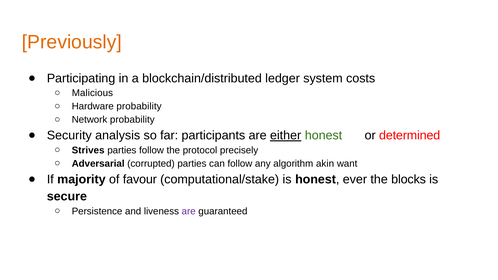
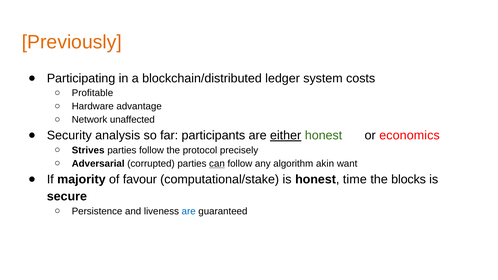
Malicious: Malicious -> Profitable
Hardware probability: probability -> advantage
Network probability: probability -> unaffected
determined: determined -> economics
can underline: none -> present
ever: ever -> time
are at (189, 211) colour: purple -> blue
